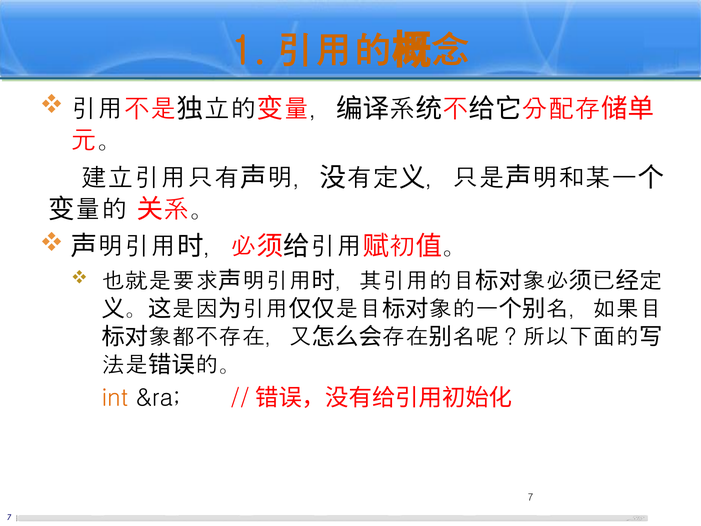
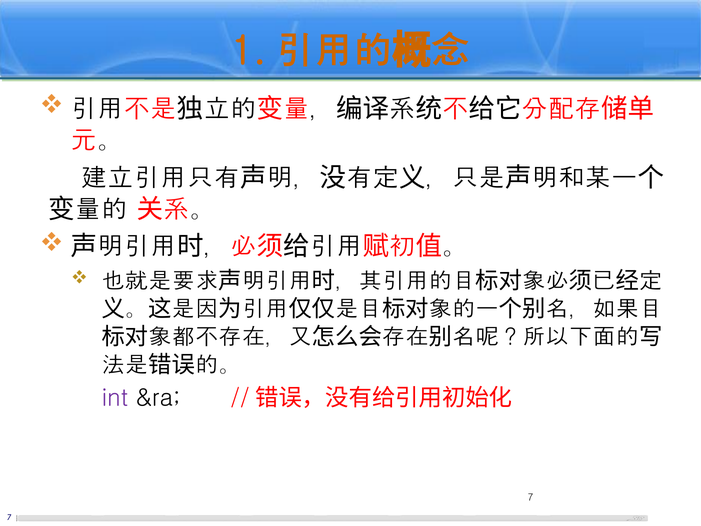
int colour: orange -> purple
